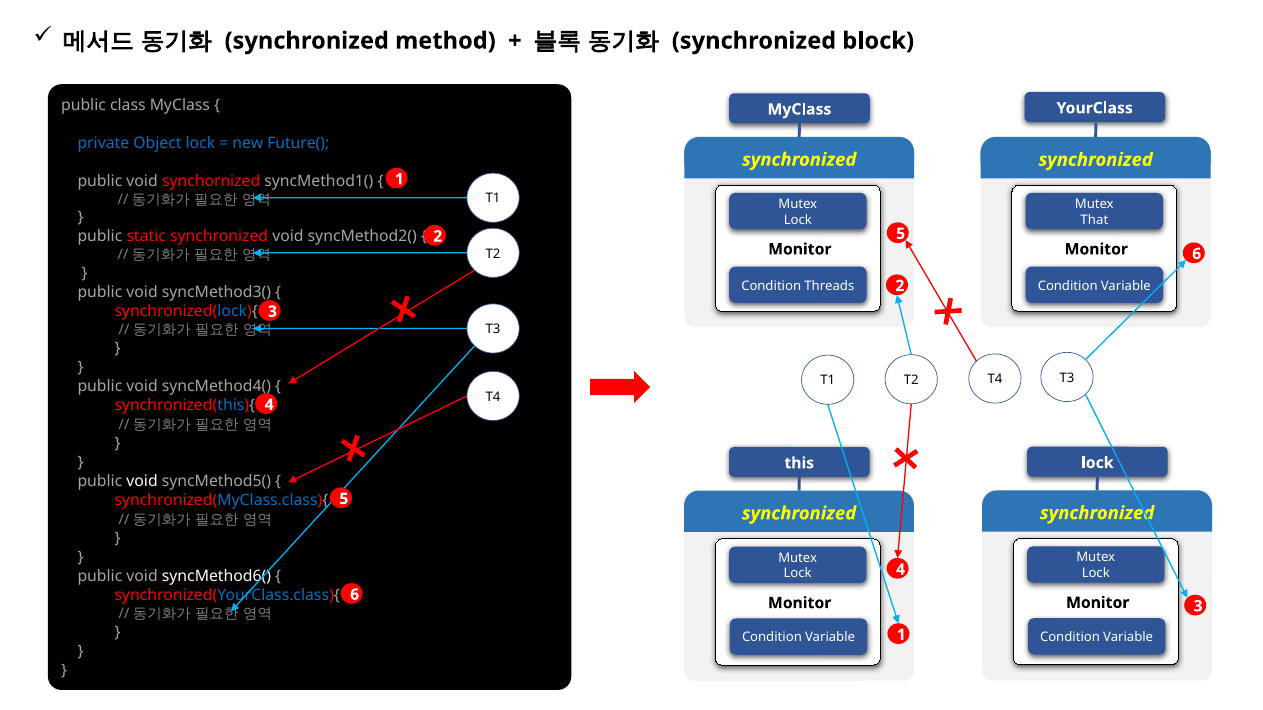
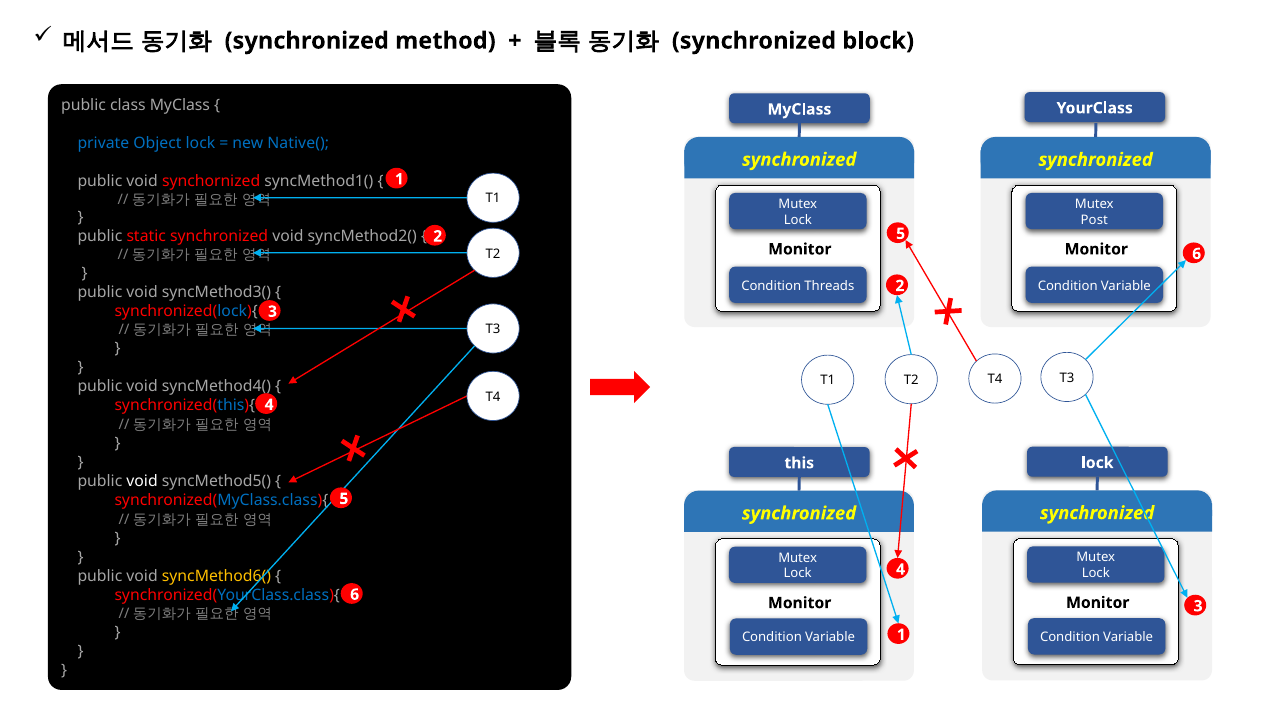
Future(: Future( -> Native(
That: That -> Post
syncMethod6( colour: white -> yellow
